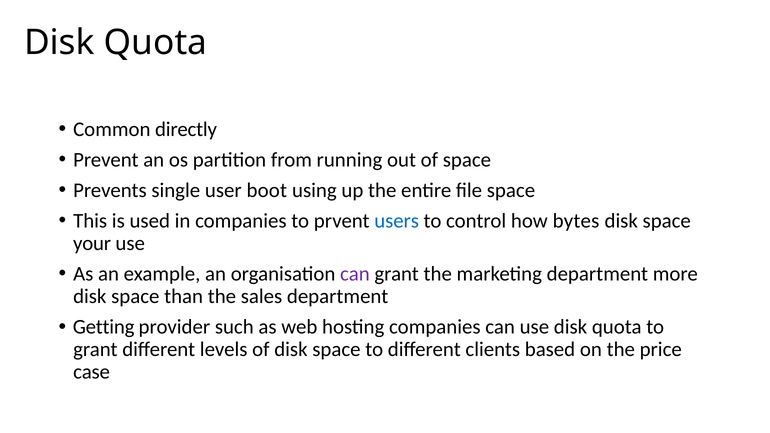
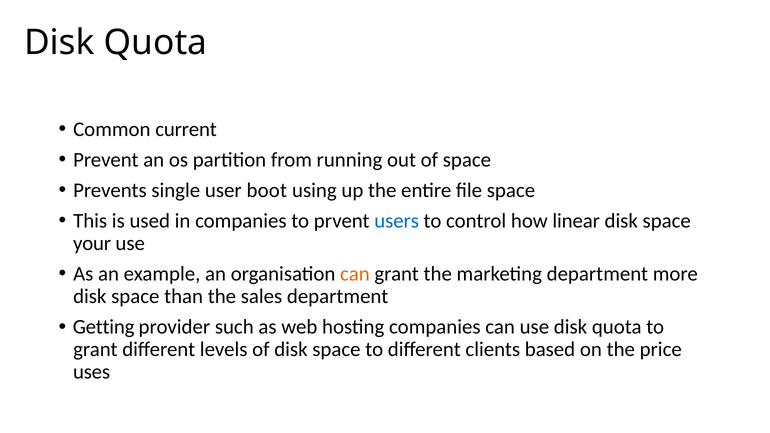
directly: directly -> current
bytes: bytes -> linear
can at (355, 274) colour: purple -> orange
case: case -> uses
